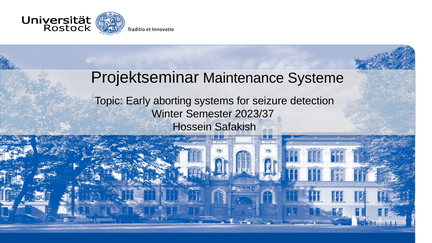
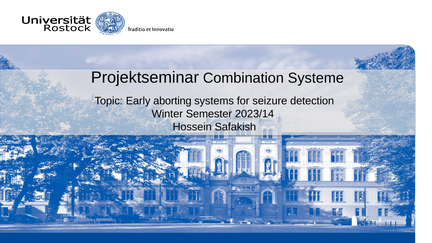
Maintenance: Maintenance -> Combination
2023/37: 2023/37 -> 2023/14
